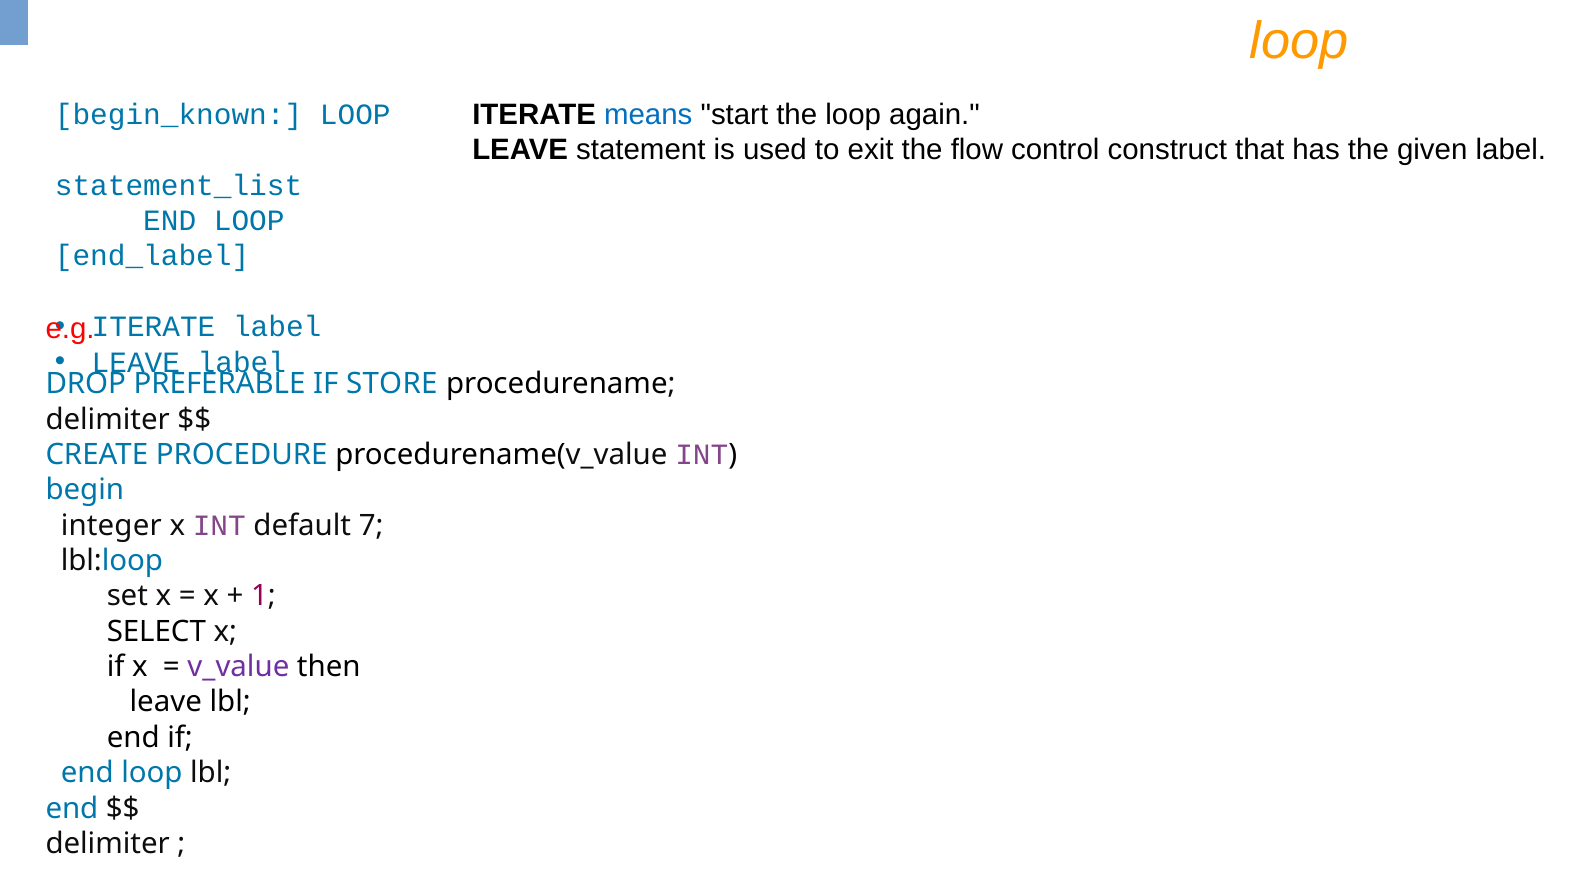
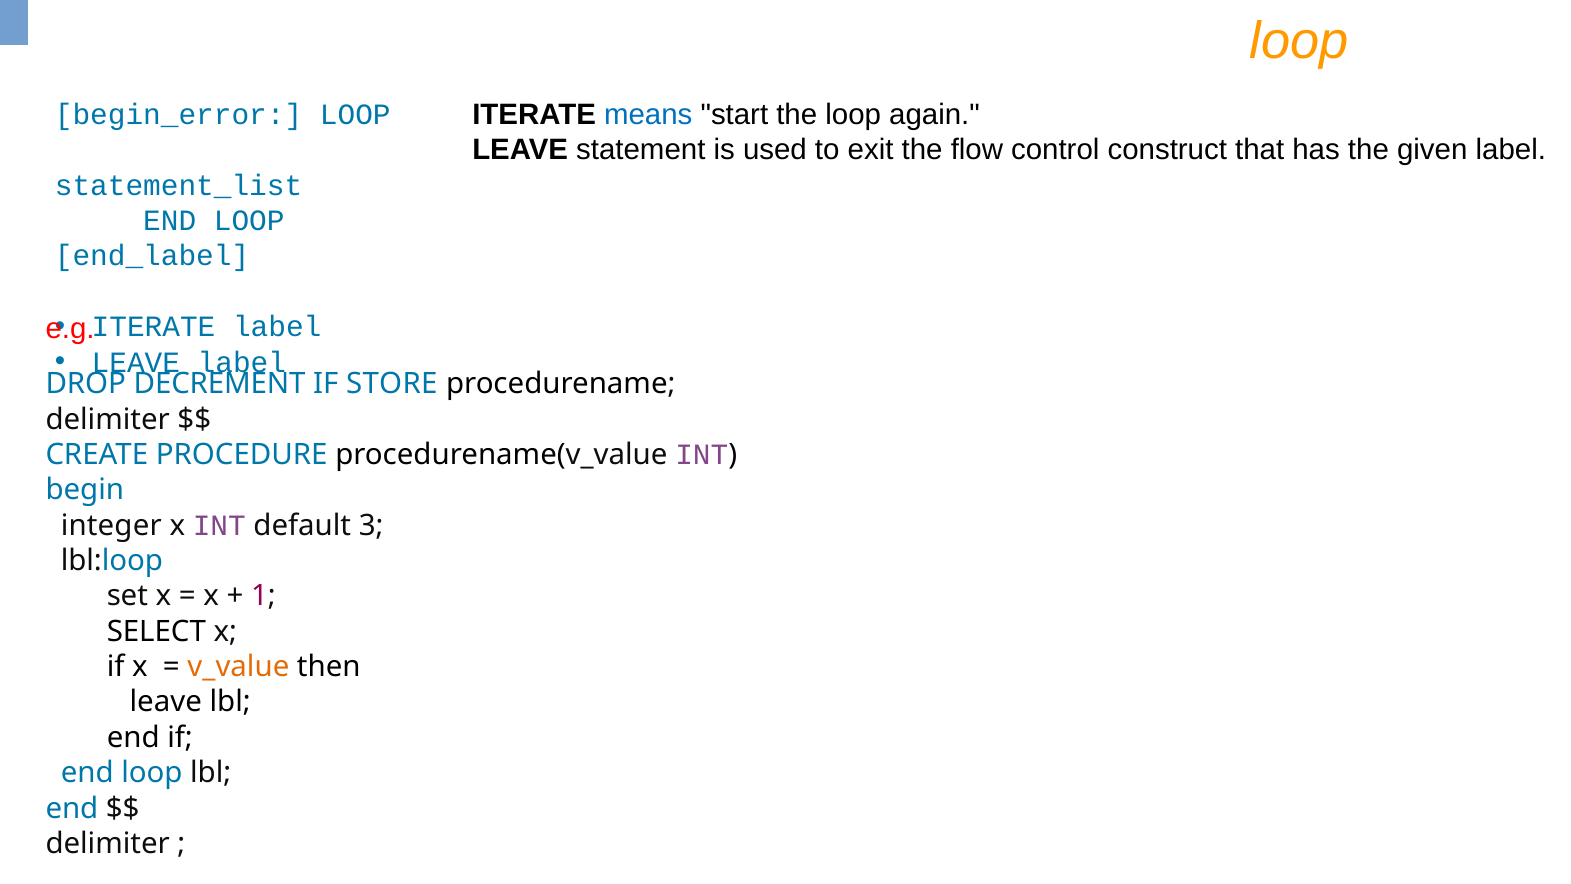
begin_known: begin_known -> begin_error
PREFERABLE: PREFERABLE -> DECREMENT
7: 7 -> 3
v_value colour: purple -> orange
